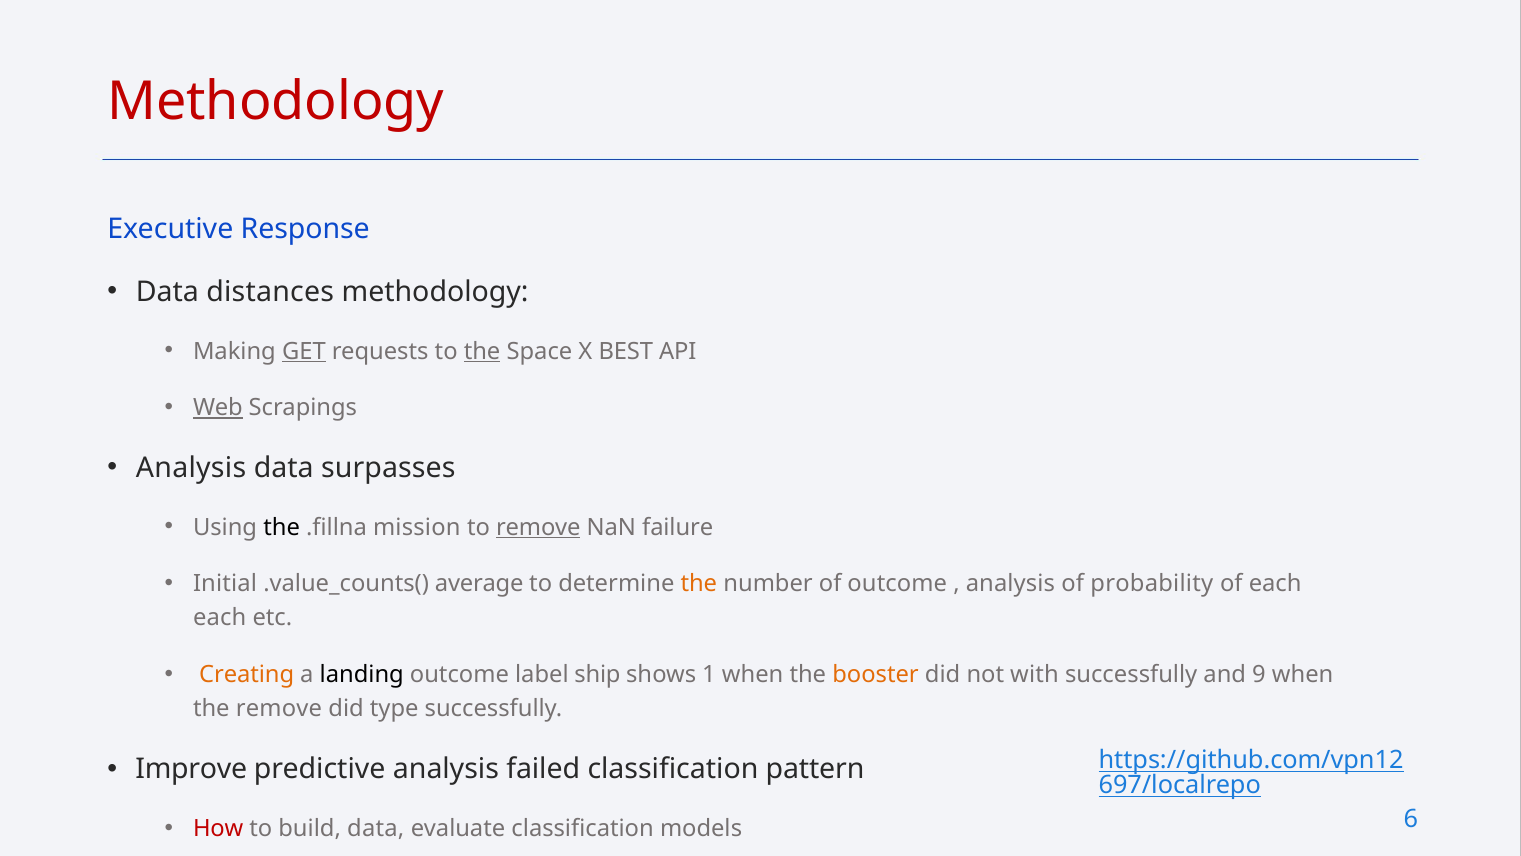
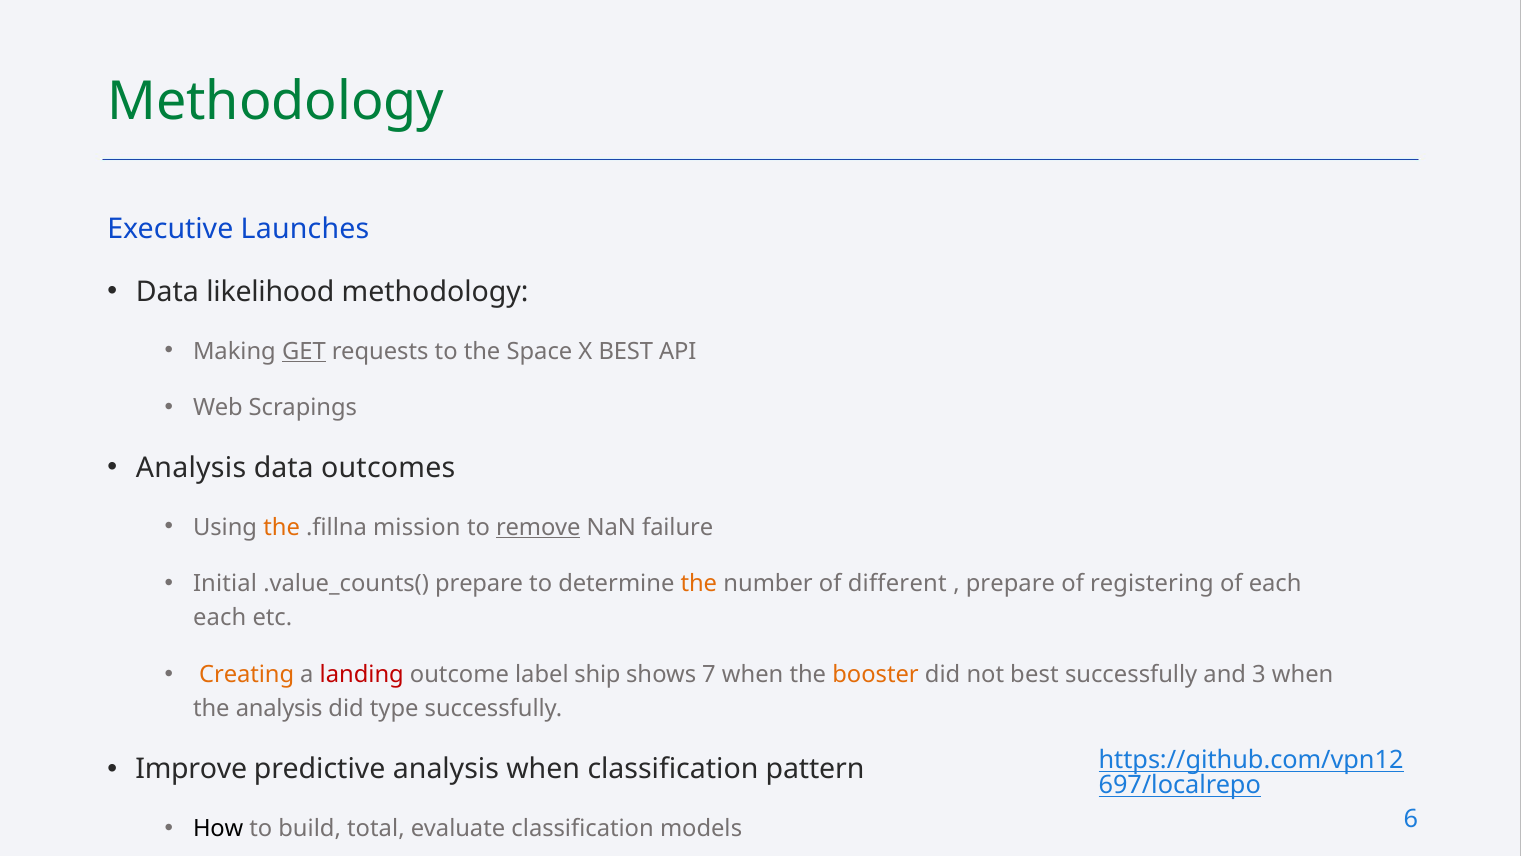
Methodology at (276, 102) colour: red -> green
Response: Response -> Launches
distances: distances -> likelihood
the at (482, 351) underline: present -> none
Web underline: present -> none
surpasses: surpasses -> outcomes
the at (282, 527) colour: black -> orange
.value_counts( average: average -> prepare
of outcome: outcome -> different
analysis at (1010, 583): analysis -> prepare
probability: probability -> registering
landing colour: black -> red
1: 1 -> 7
not with: with -> best
9: 9 -> 3
the remove: remove -> analysis
analysis failed: failed -> when
How colour: red -> black
build data: data -> total
